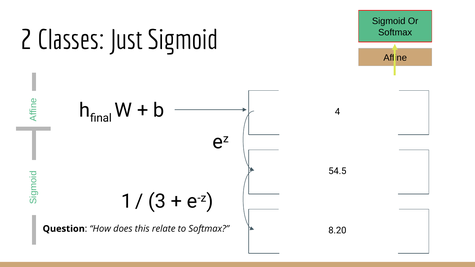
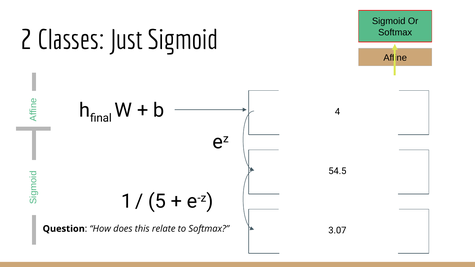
3: 3 -> 5
8.20: 8.20 -> 3.07
